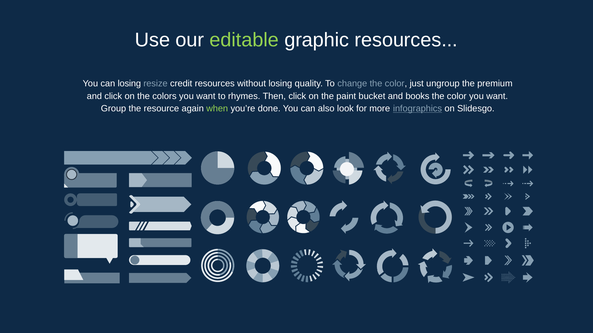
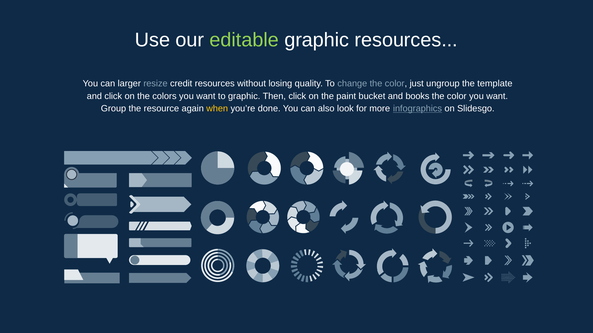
can losing: losing -> larger
premium: premium -> template
to rhymes: rhymes -> graphic
when colour: light green -> yellow
